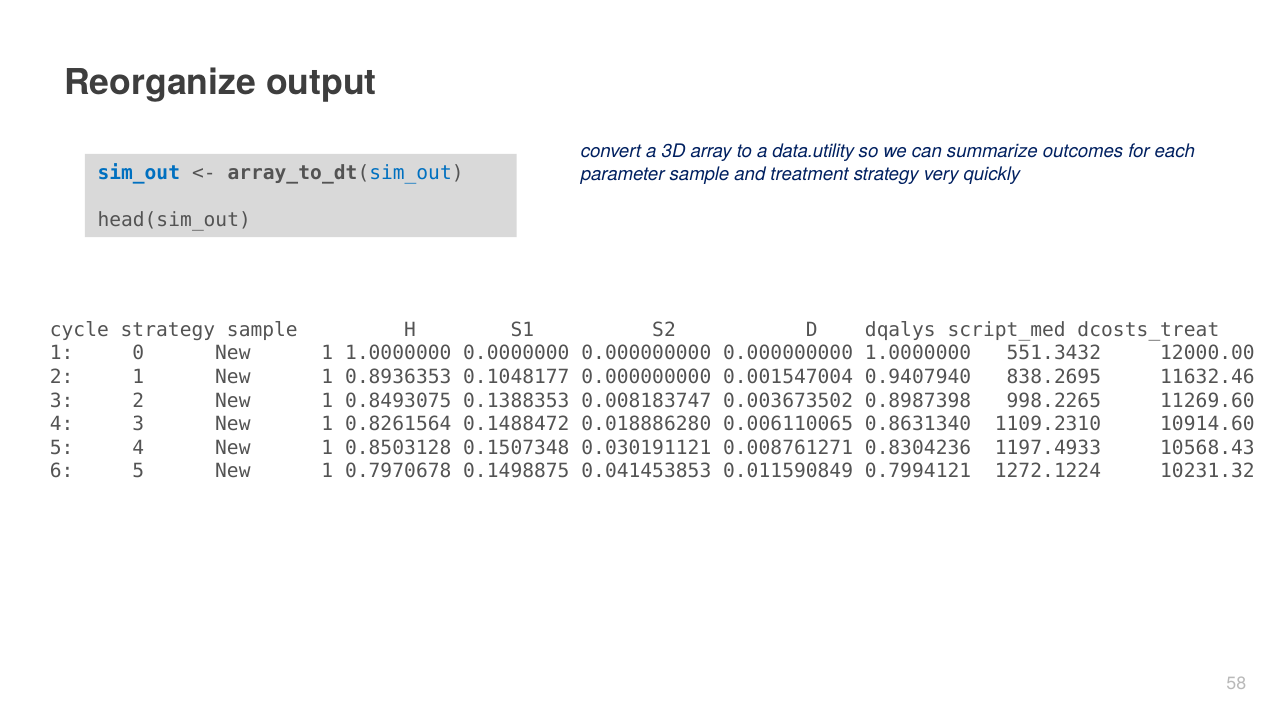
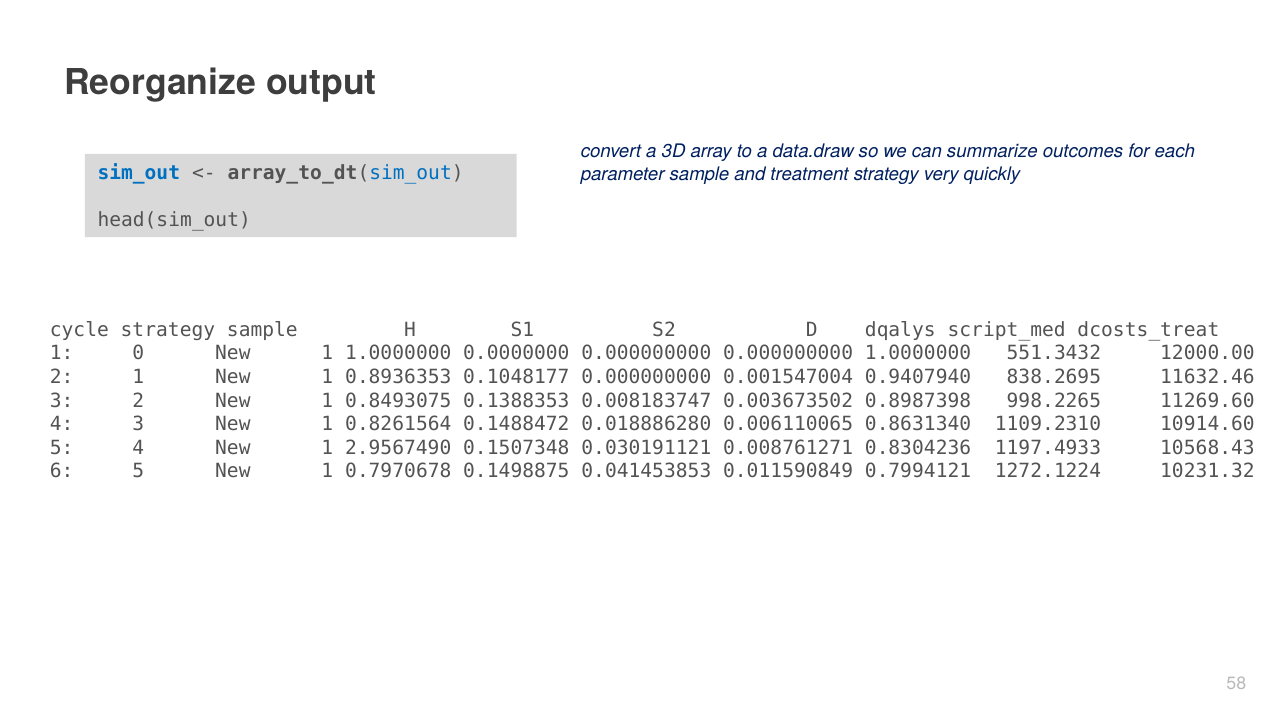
data.utility: data.utility -> data.draw
0.8503128: 0.8503128 -> 2.9567490
